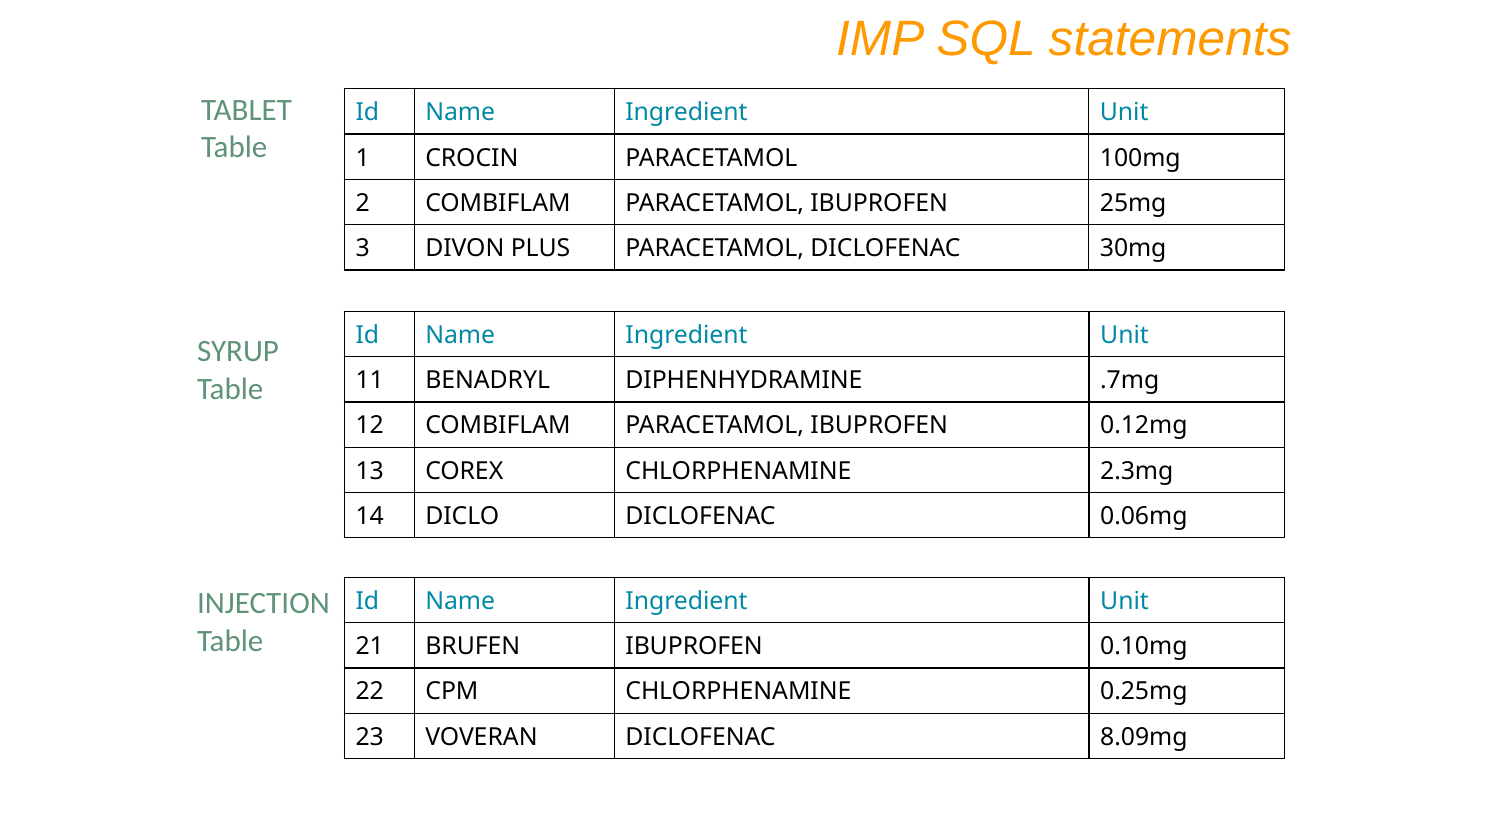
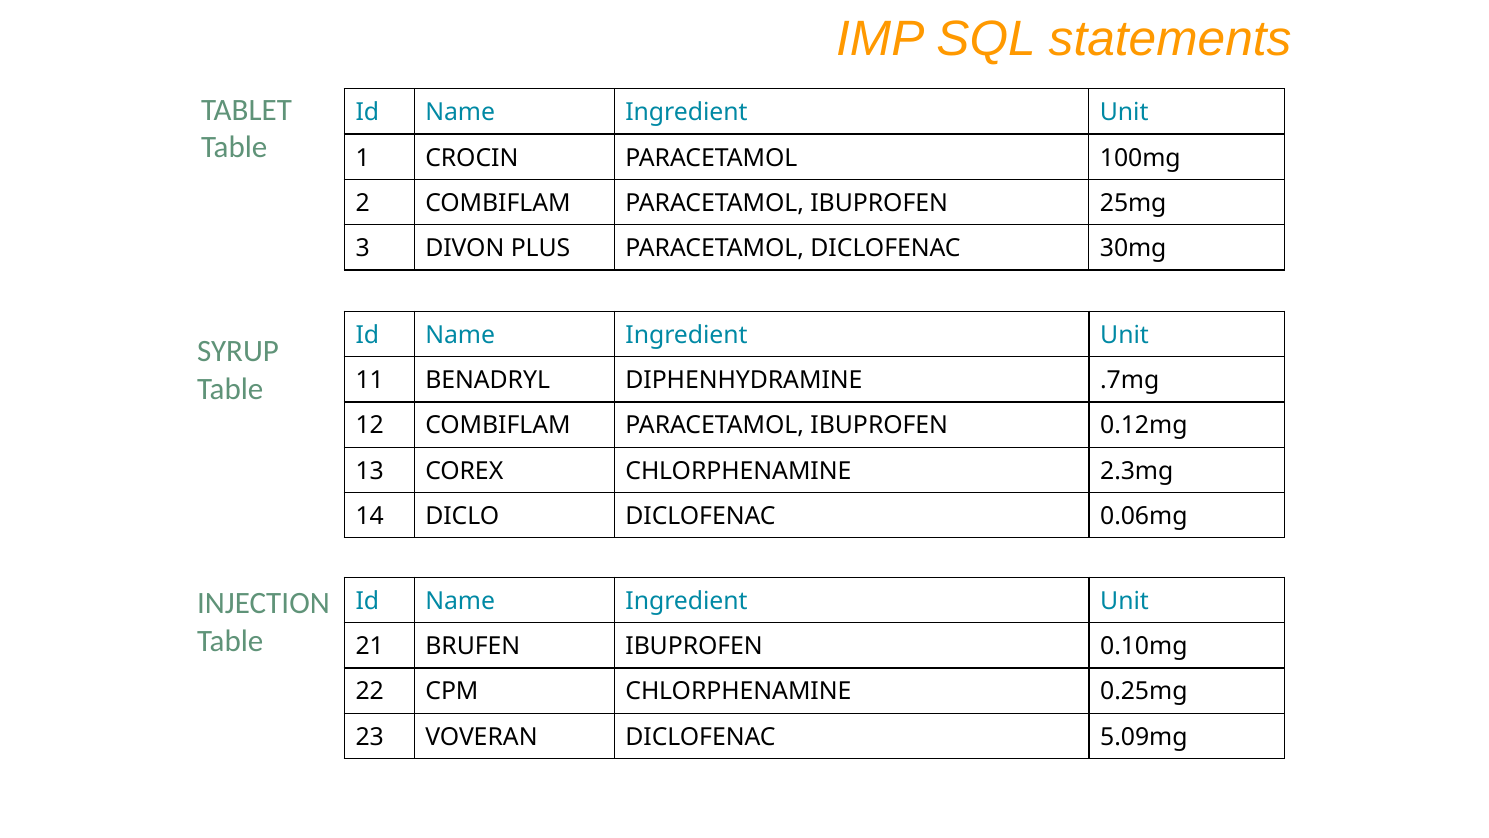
8.09mg: 8.09mg -> 5.09mg
